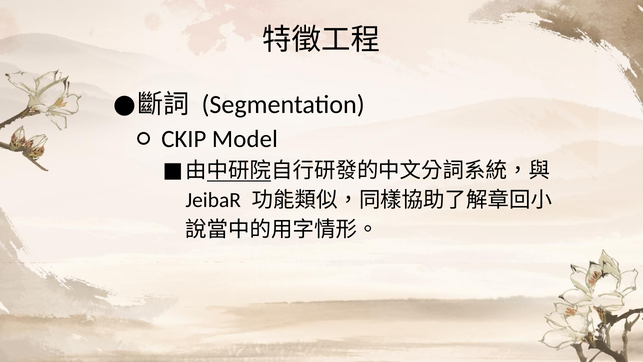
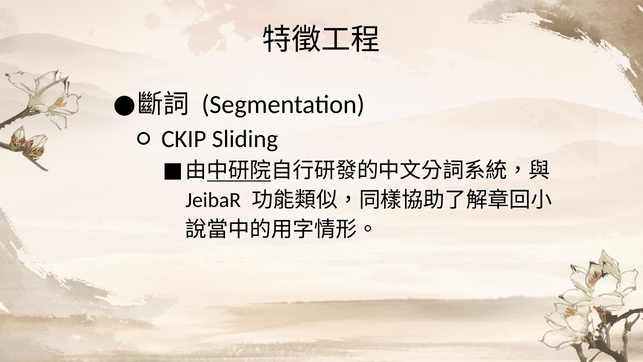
Model: Model -> Sliding
